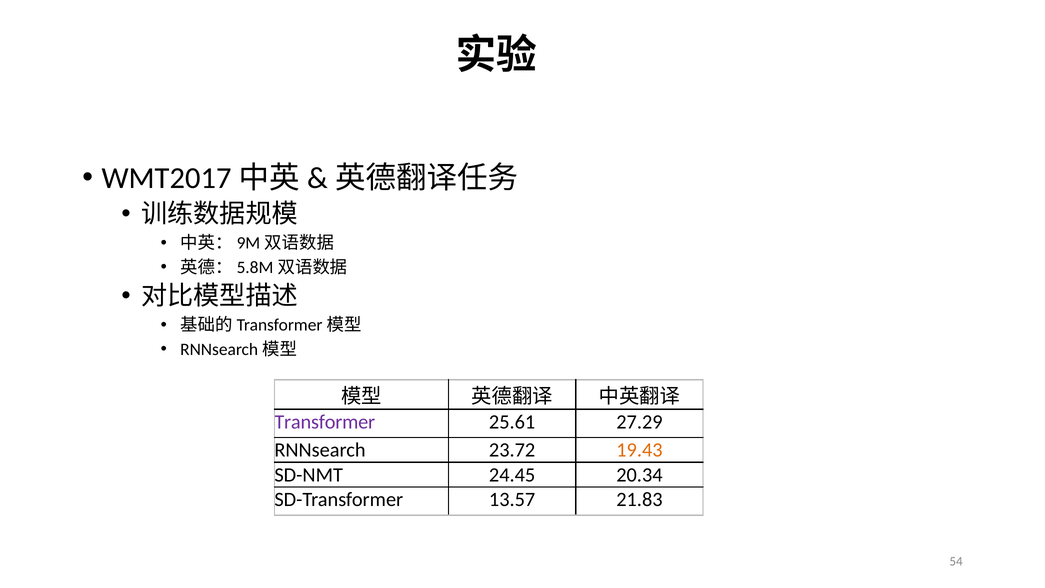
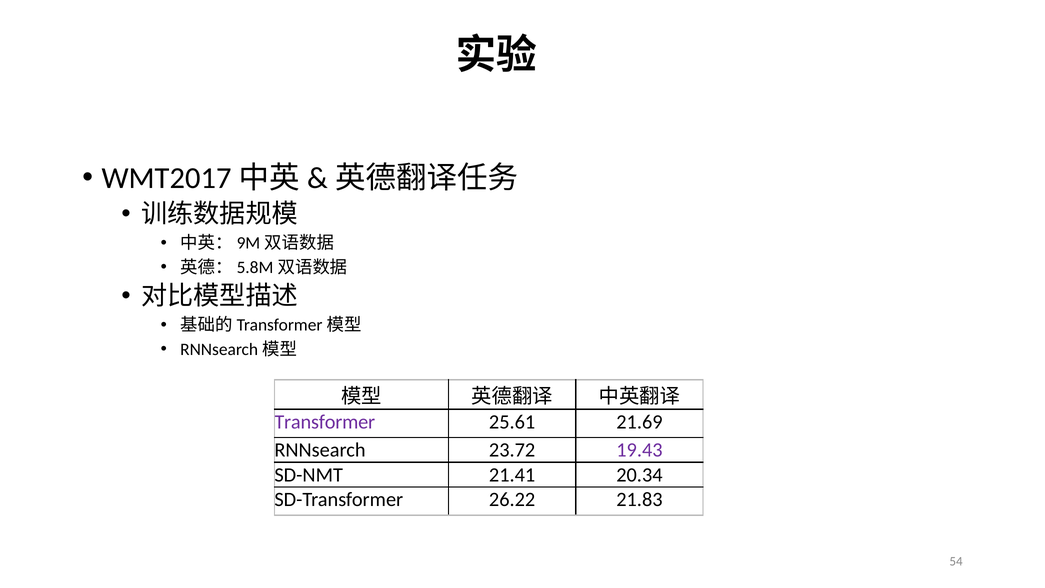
27.29: 27.29 -> 21.69
19.43 colour: orange -> purple
24.45: 24.45 -> 21.41
13.57: 13.57 -> 26.22
